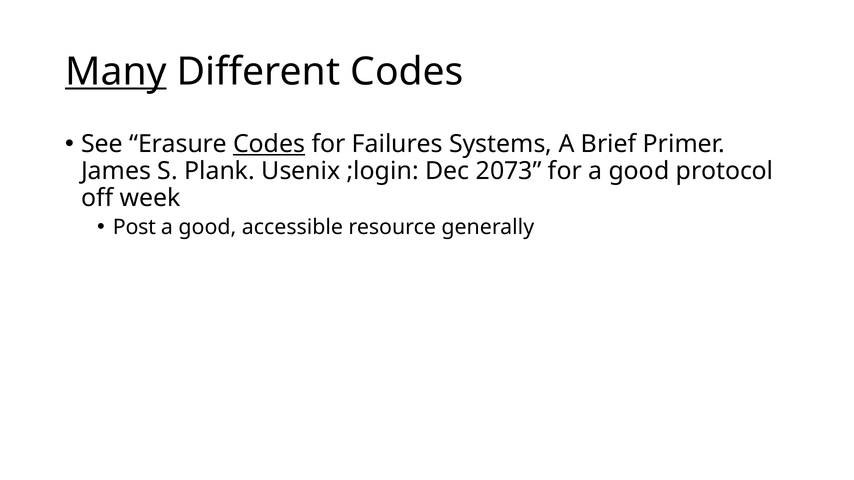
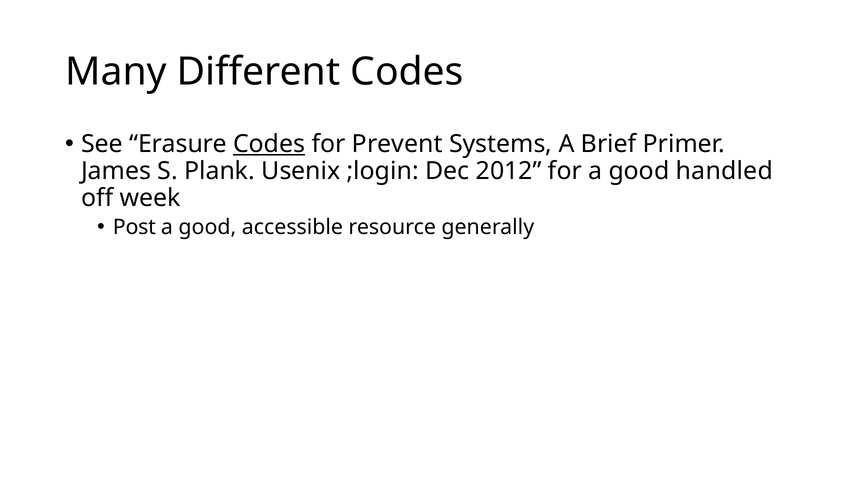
Many underline: present -> none
Failures: Failures -> Prevent
2073: 2073 -> 2012
protocol: protocol -> handled
